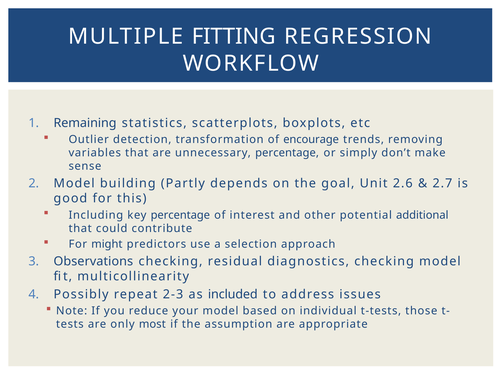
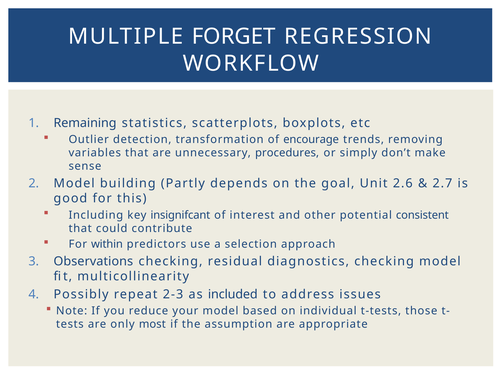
FITTING: FITTING -> FORGET
unnecessary percentage: percentage -> procedures
key percentage: percentage -> insignifcant
additional: additional -> consistent
might: might -> within
